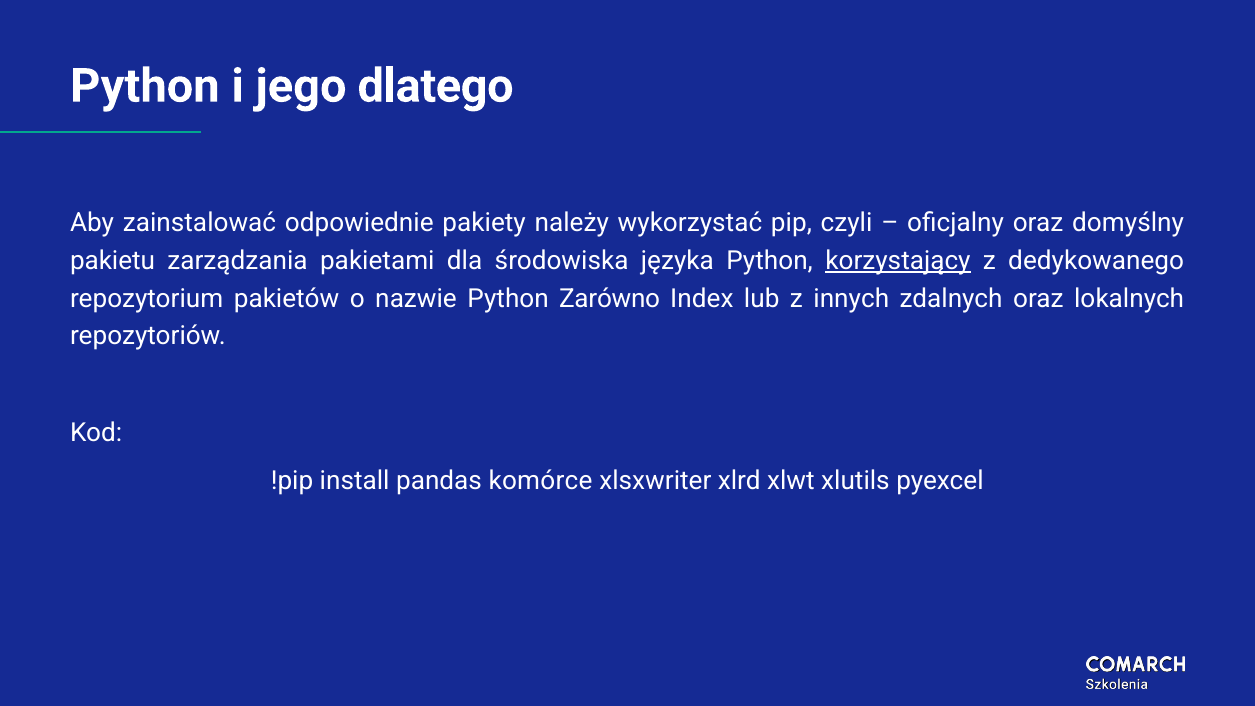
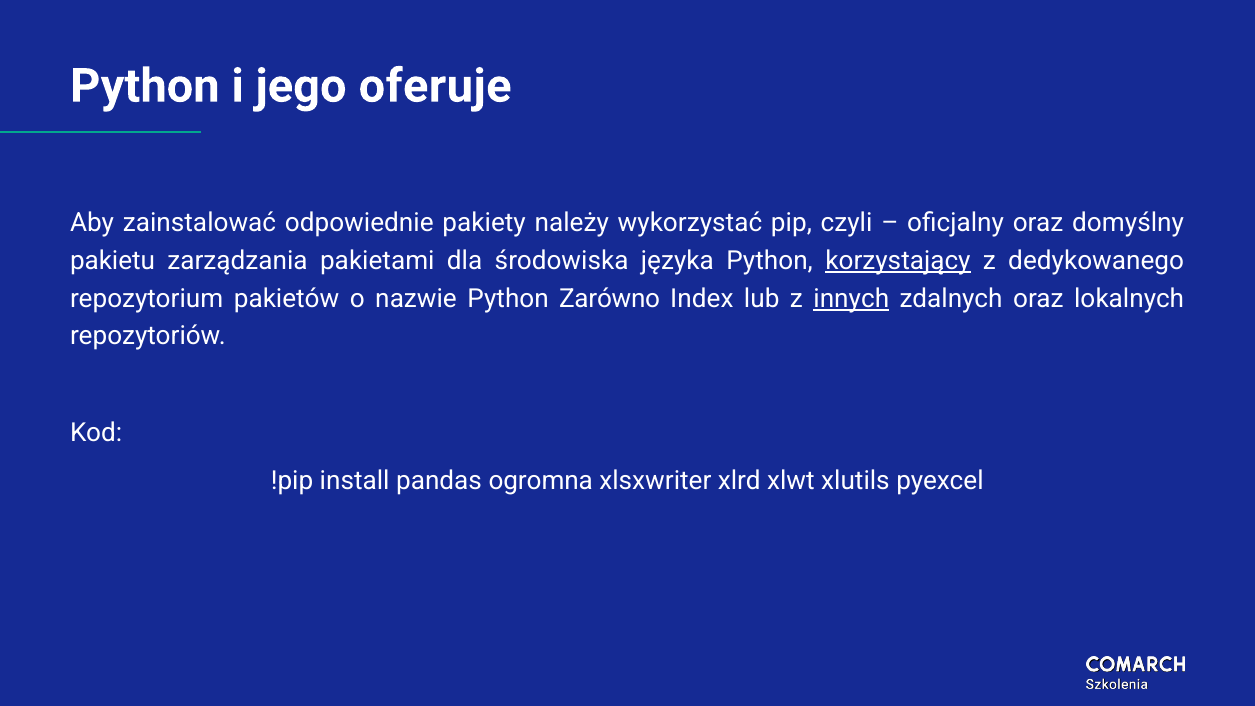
dlatego: dlatego -> oferuje
innych underline: none -> present
komórce: komórce -> ogromna
